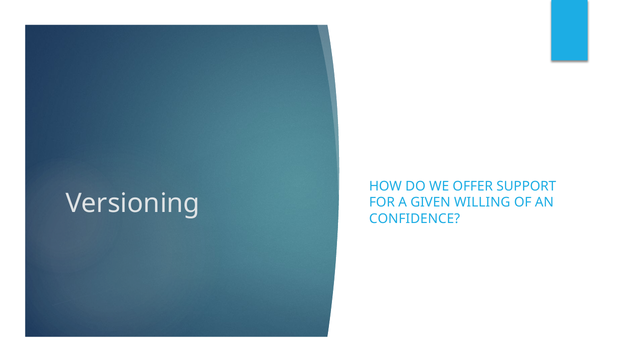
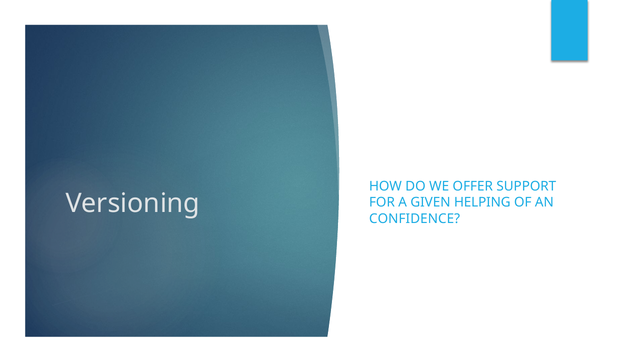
WILLING: WILLING -> HELPING
